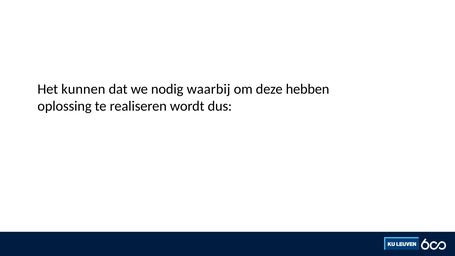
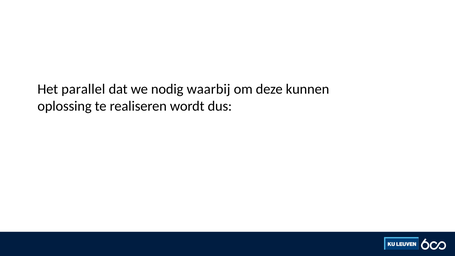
kunnen: kunnen -> parallel
hebben: hebben -> kunnen
